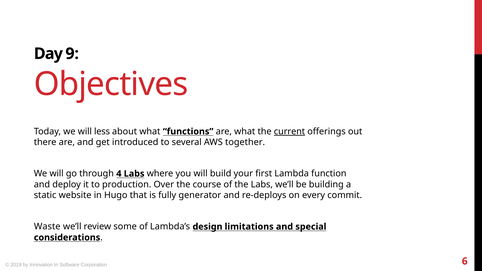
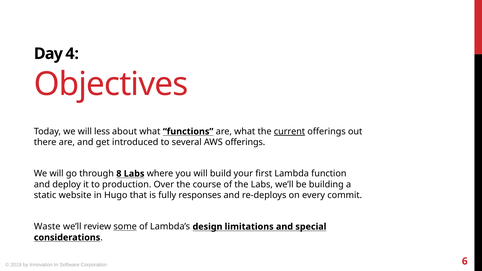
9: 9 -> 4
AWS together: together -> offerings
4: 4 -> 8
generator: generator -> responses
some underline: none -> present
